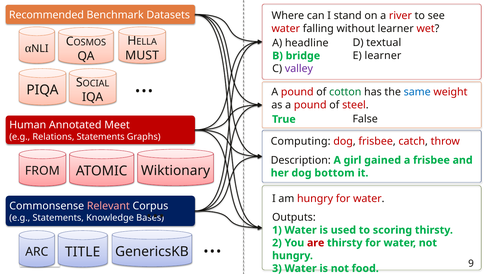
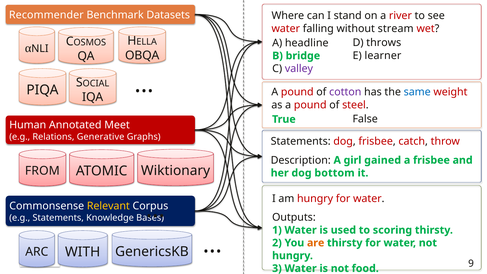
Recommended: Recommended -> Recommender
without learner: learner -> stream
textual: textual -> throws
MUST: MUST -> OBQA
cotton colour: green -> purple
Relations Statements: Statements -> Generative
Computing at (301, 141): Computing -> Statements
Relevant colour: pink -> yellow
are colour: red -> orange
TITLE: TITLE -> WITH
